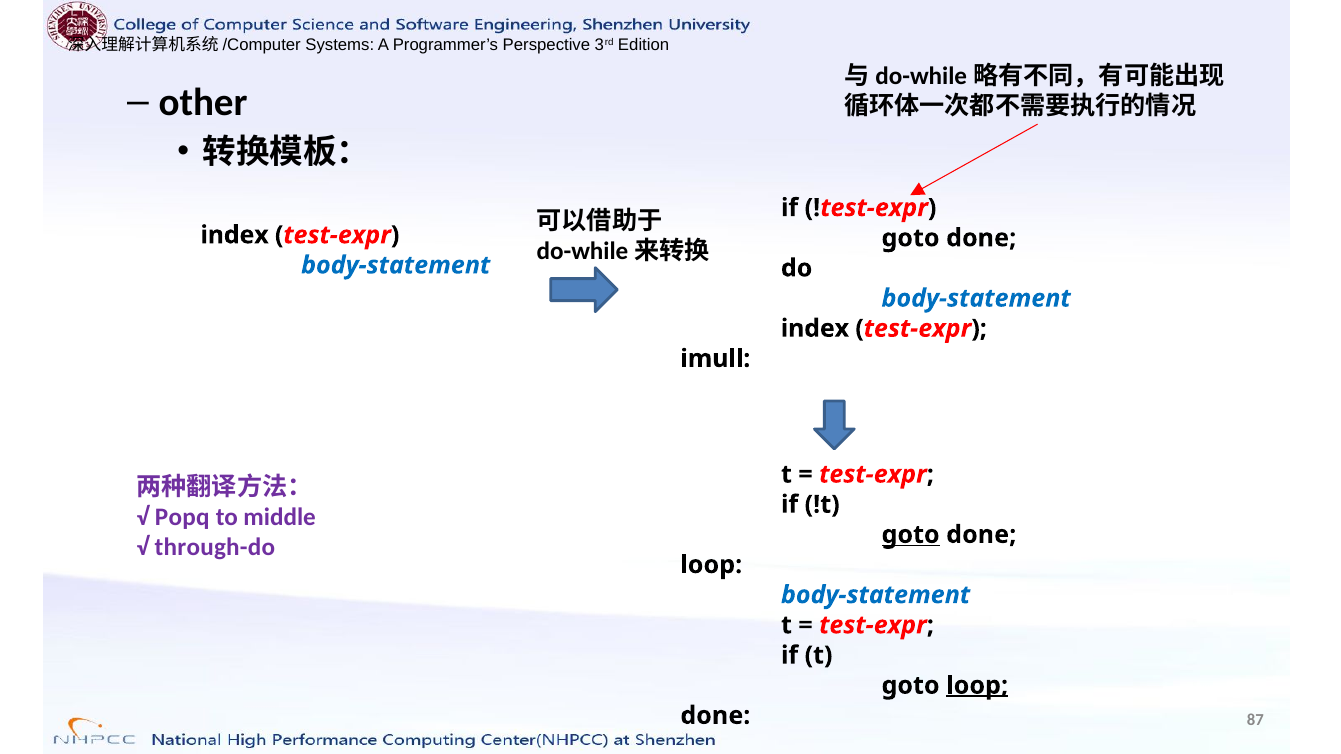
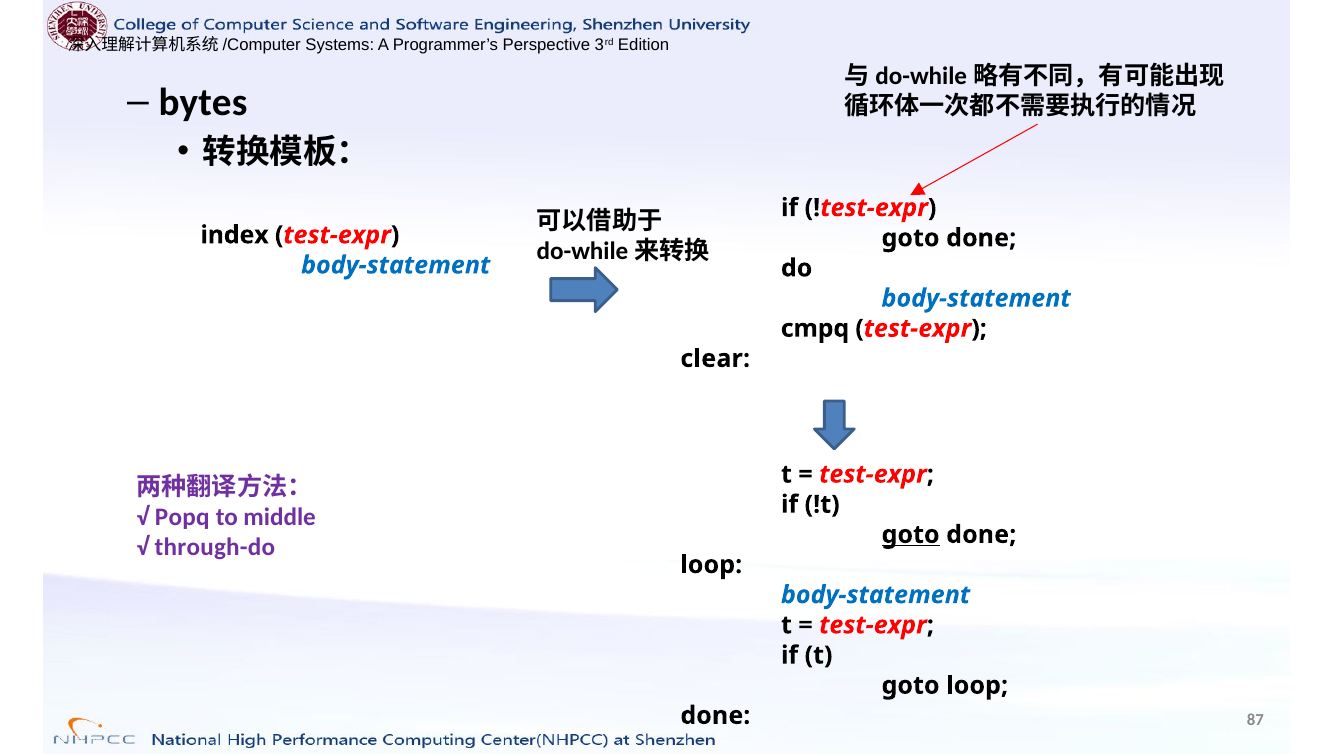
other: other -> bytes
index at (815, 329): index -> cmpq
imull: imull -> clear
loop at (977, 686) underline: present -> none
